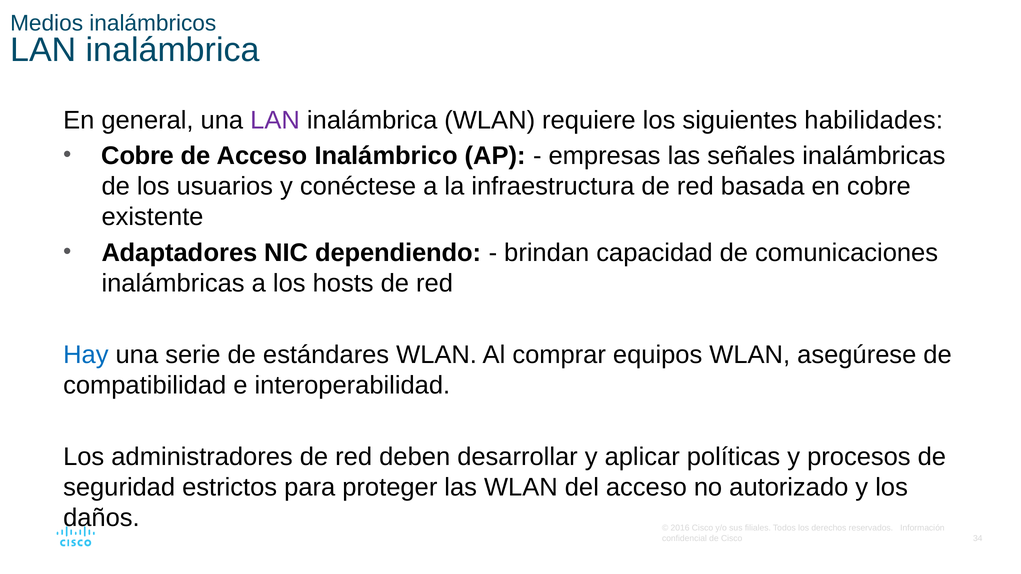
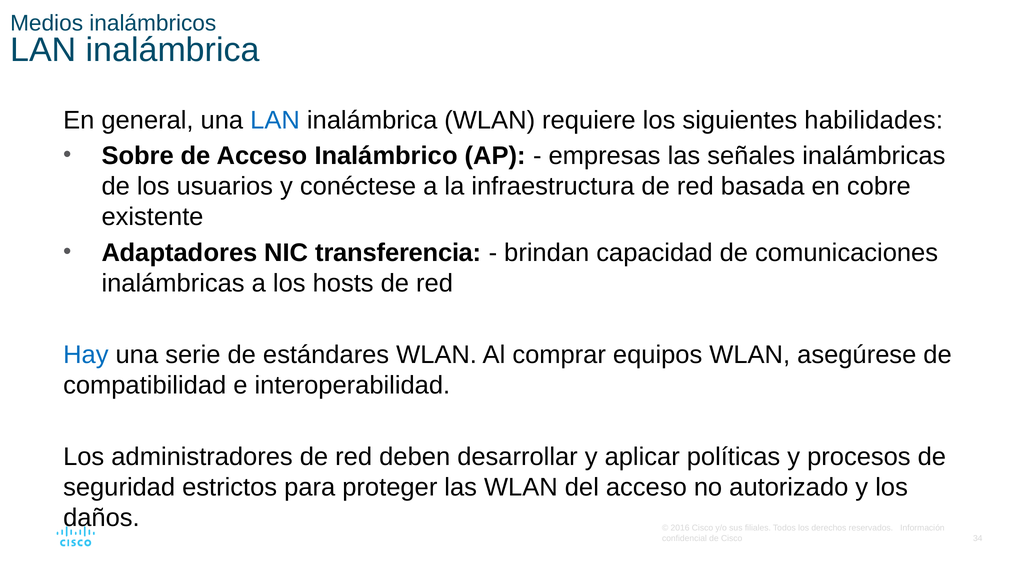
LAN at (275, 120) colour: purple -> blue
Cobre at (138, 156): Cobre -> Sobre
dependiendo: dependiendo -> transferencia
